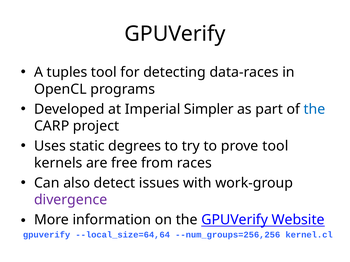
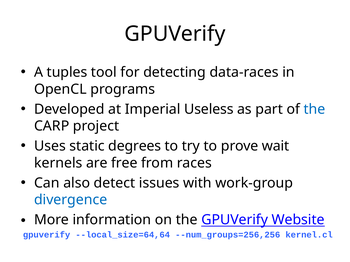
Simpler: Simpler -> Useless
prove tool: tool -> wait
divergence colour: purple -> blue
